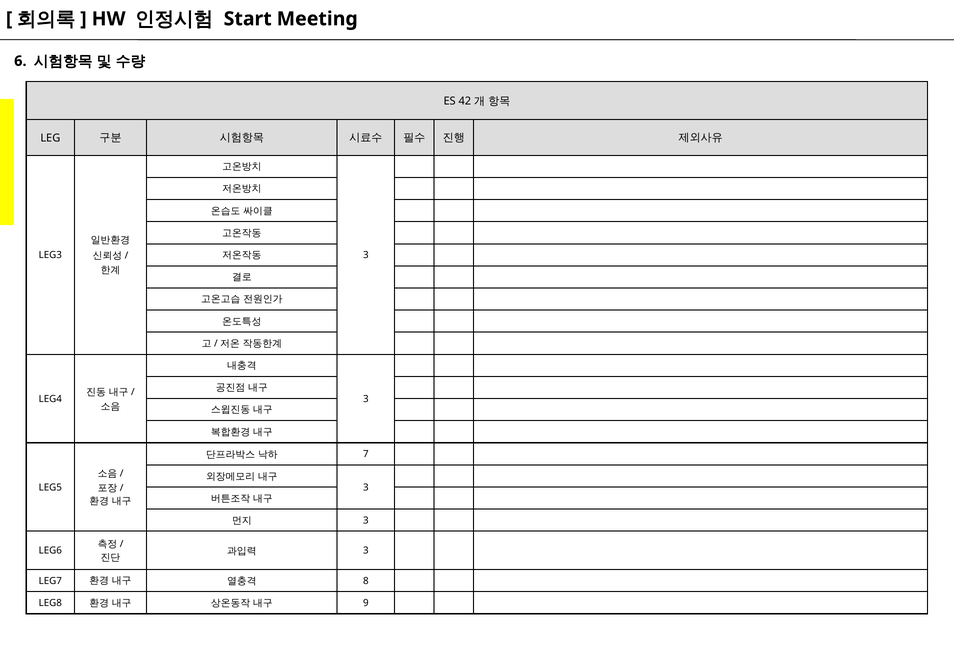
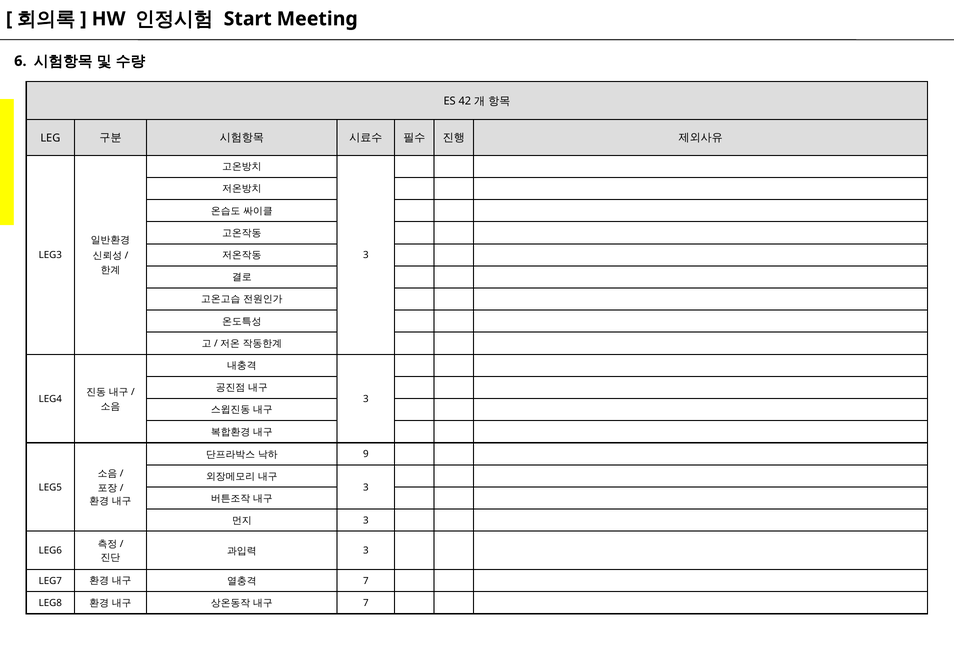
7: 7 -> 9
8 at (366, 581): 8 -> 7
9 at (366, 604): 9 -> 7
